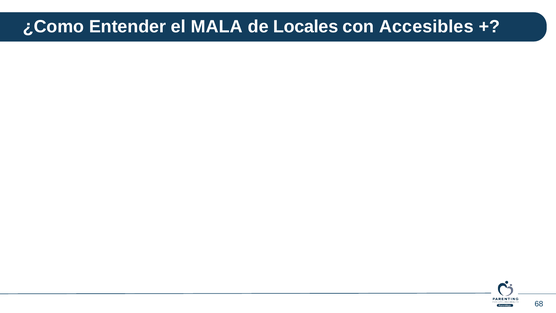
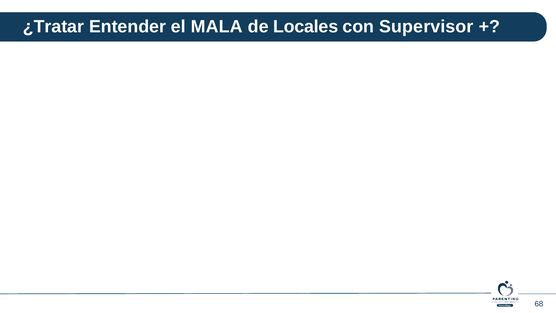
¿Como: ¿Como -> ¿Tratar
Accesibles: Accesibles -> Supervisor
